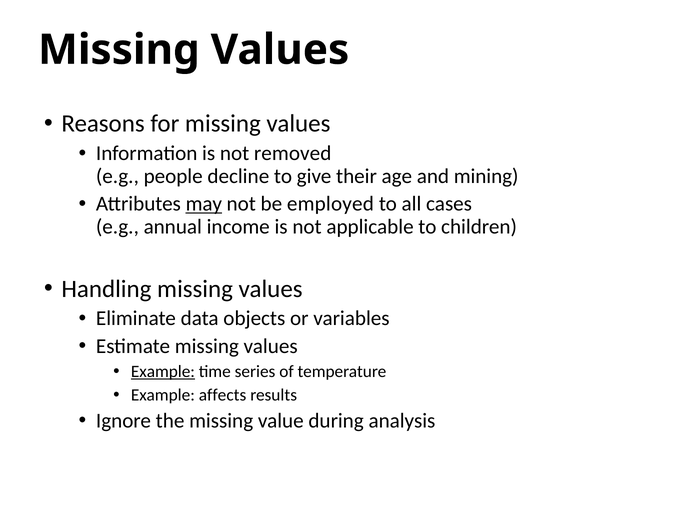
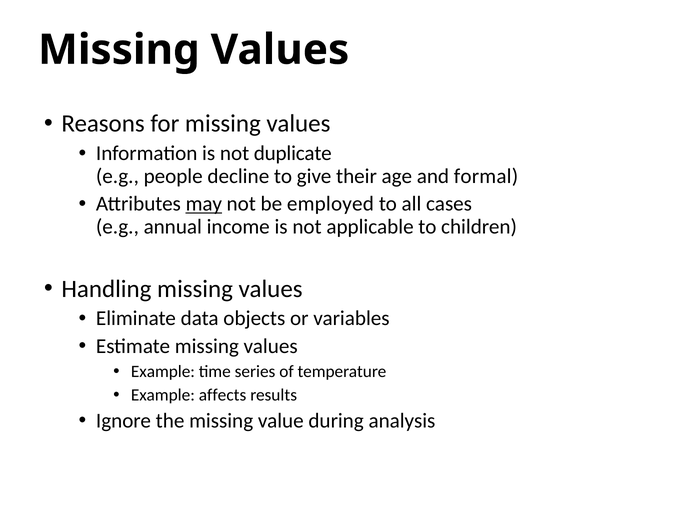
removed: removed -> duplicate
mining: mining -> formal
Example at (163, 372) underline: present -> none
